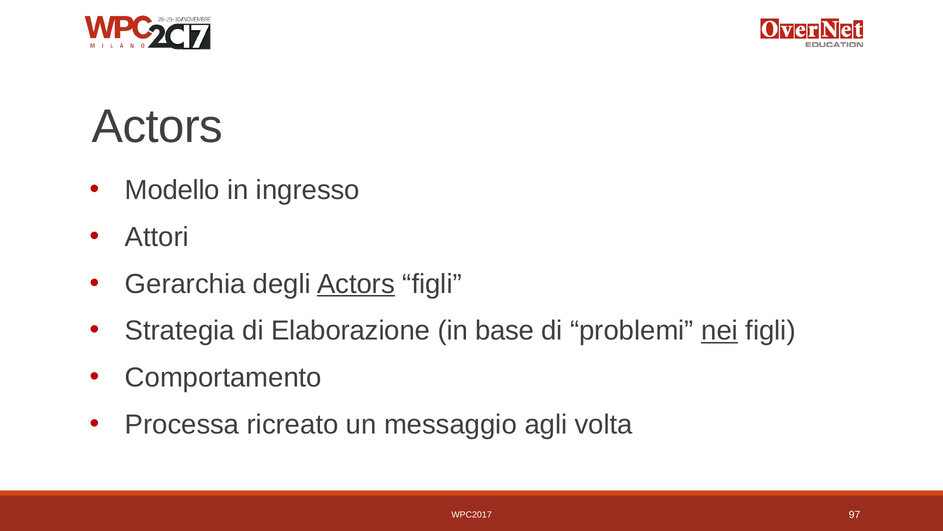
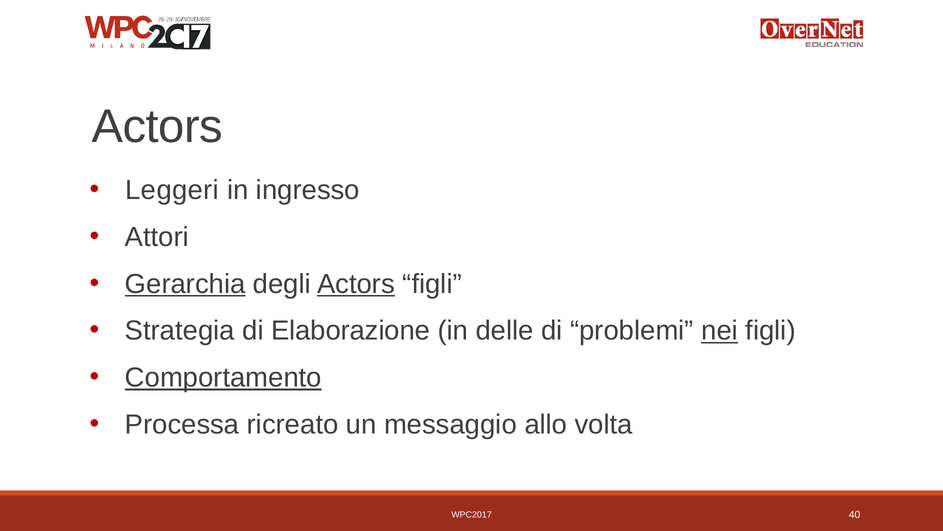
Modello: Modello -> Leggeri
Gerarchia underline: none -> present
base: base -> delle
Comportamento underline: none -> present
agli: agli -> allo
97: 97 -> 40
